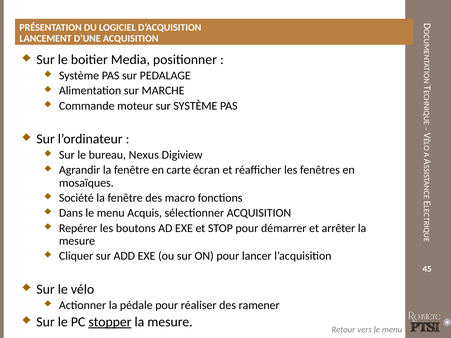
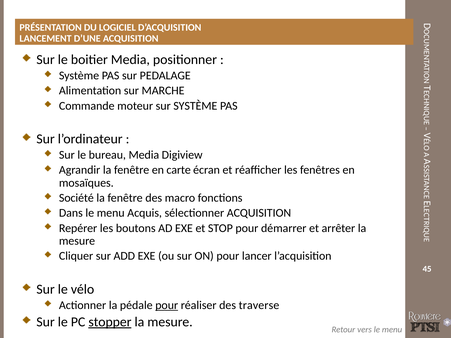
bureau Nexus: Nexus -> Media
pour at (167, 305) underline: none -> present
ramener: ramener -> traverse
